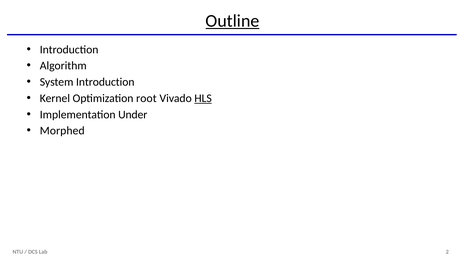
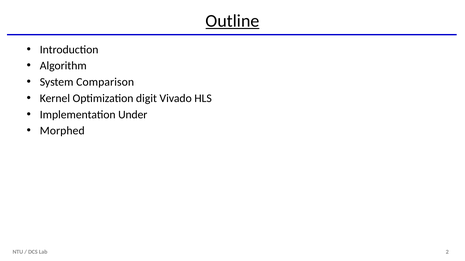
System Introduction: Introduction -> Comparison
root: root -> digit
HLS underline: present -> none
